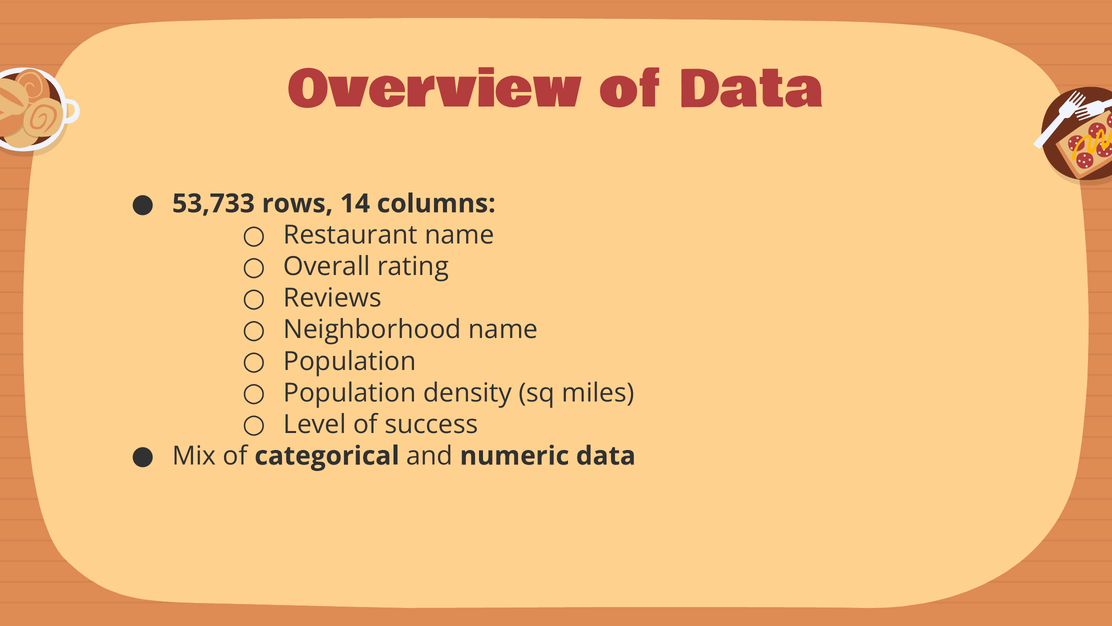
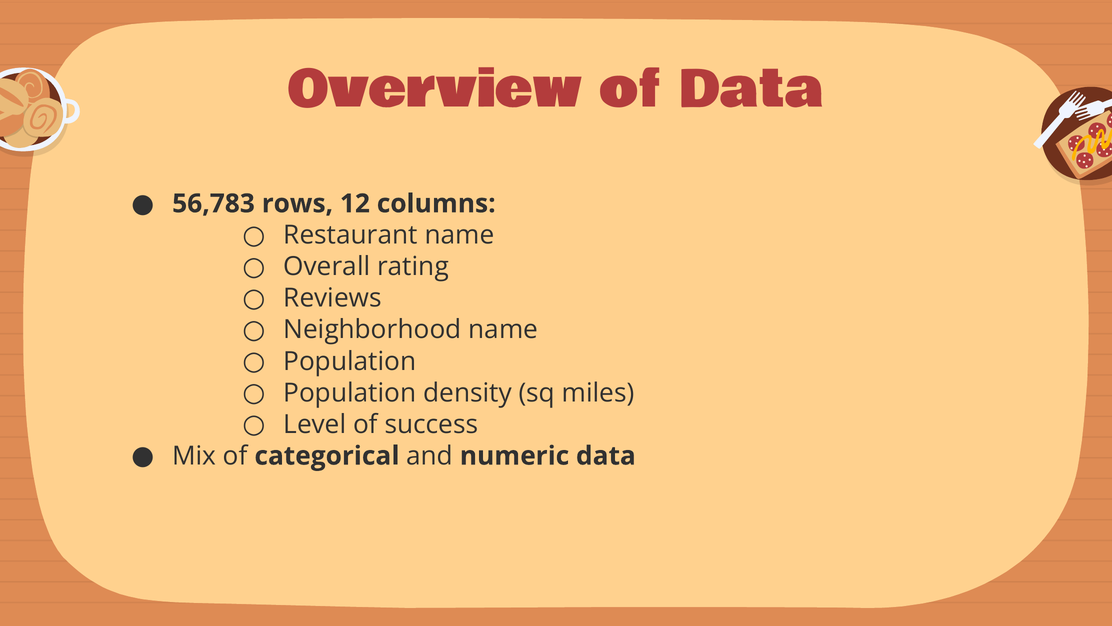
53,733: 53,733 -> 56,783
14: 14 -> 12
